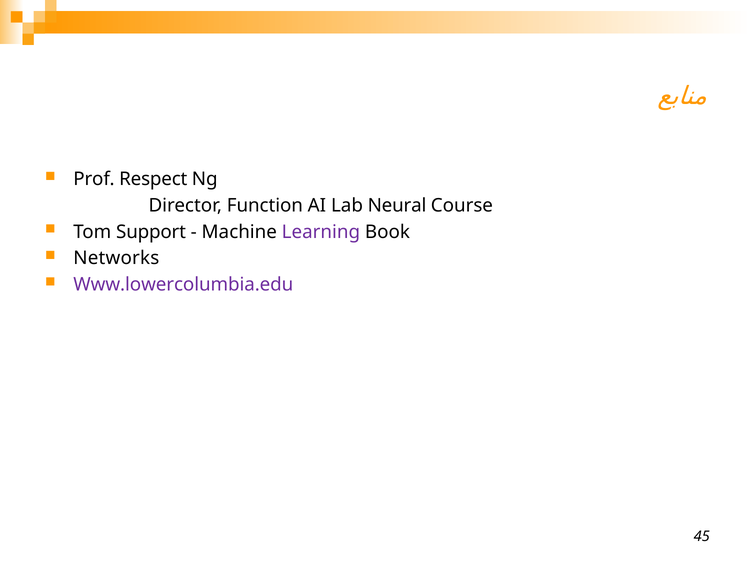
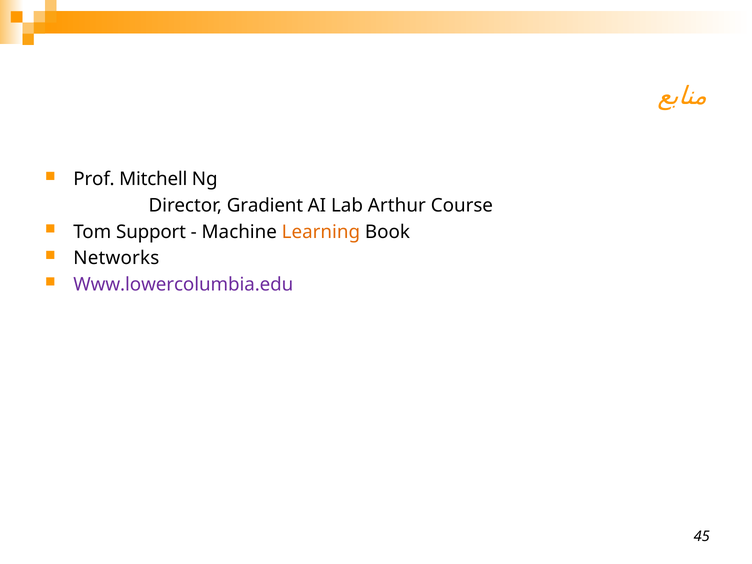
Respect: Respect -> Mitchell
Function: Function -> Gradient
Neural: Neural -> Arthur
Learning colour: purple -> orange
